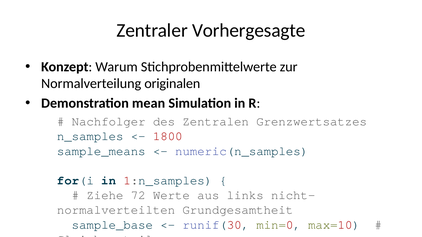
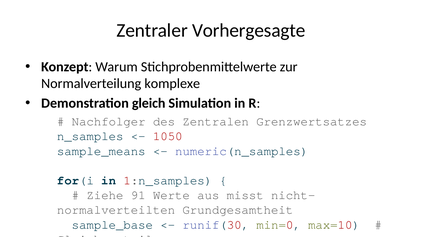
originalen: originalen -> komplexe
mean: mean -> gleich
1800: 1800 -> 1050
72: 72 -> 91
links: links -> misst
